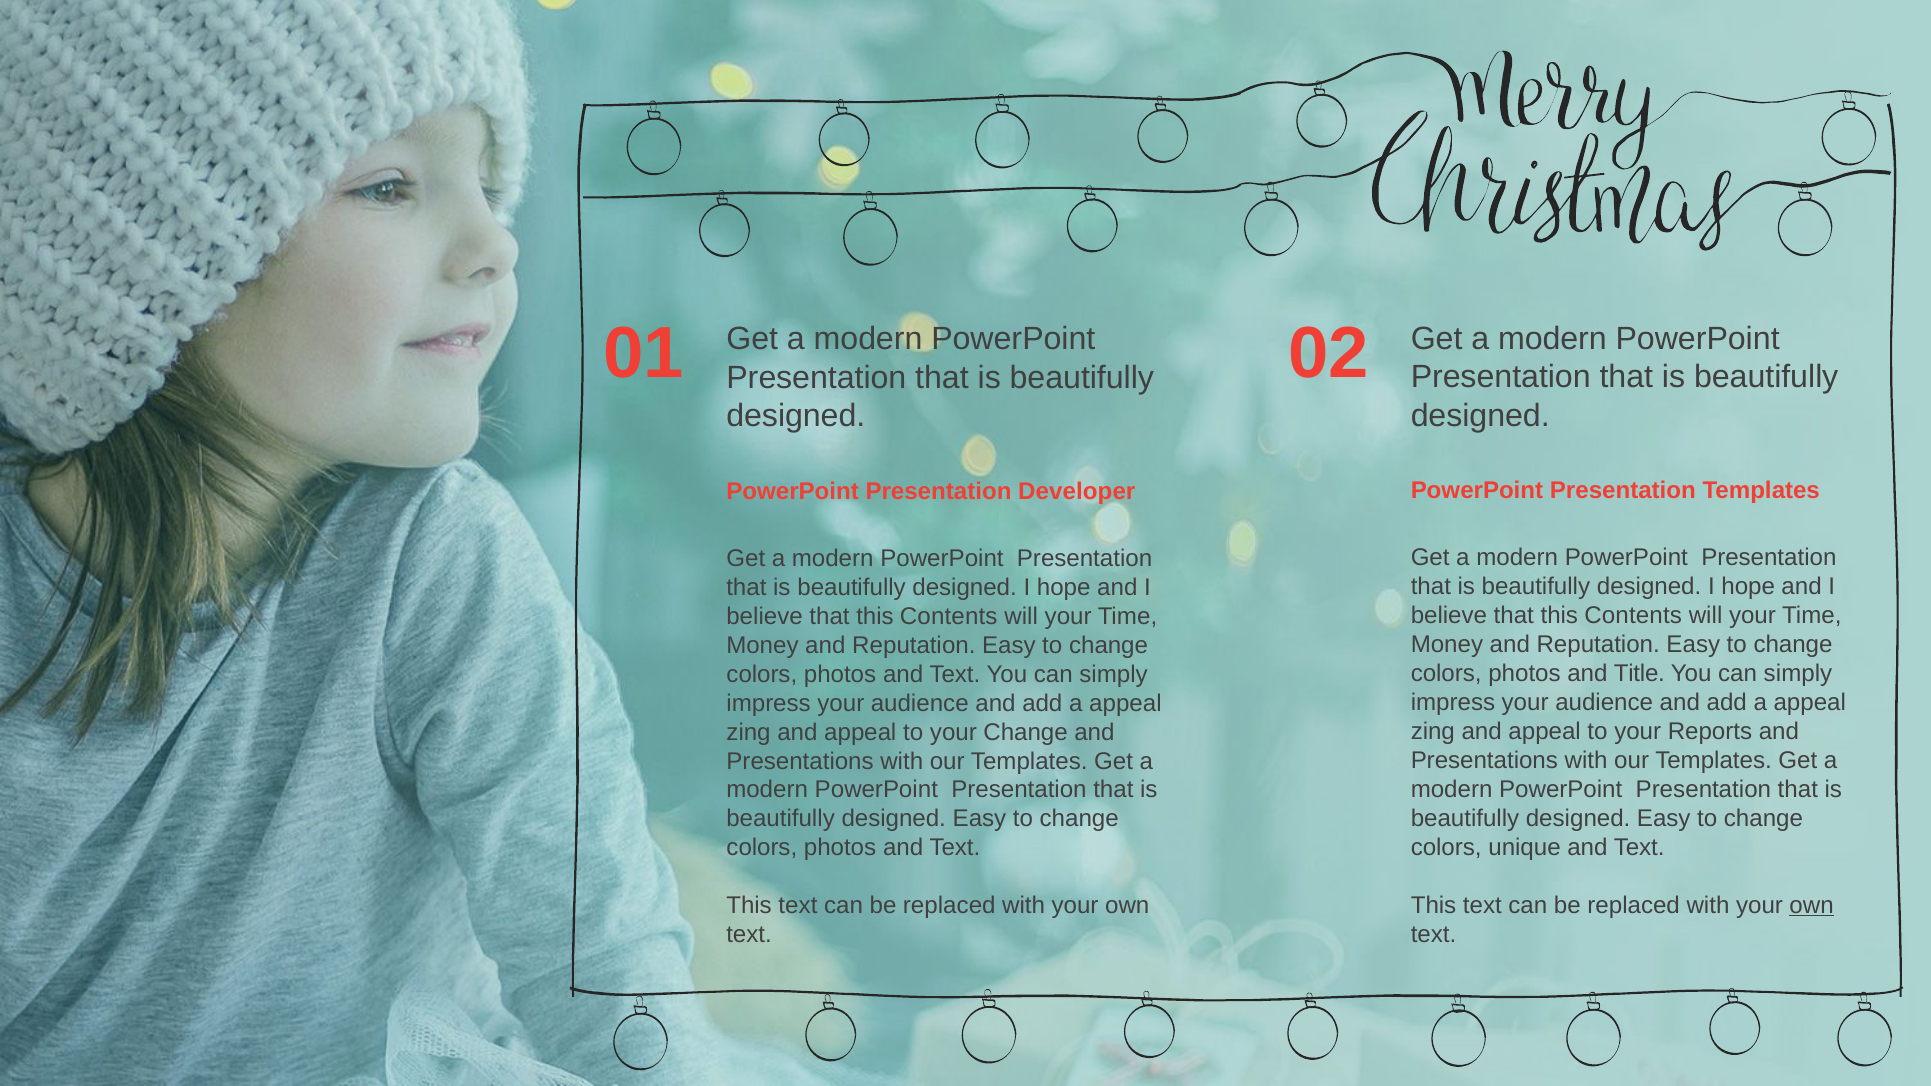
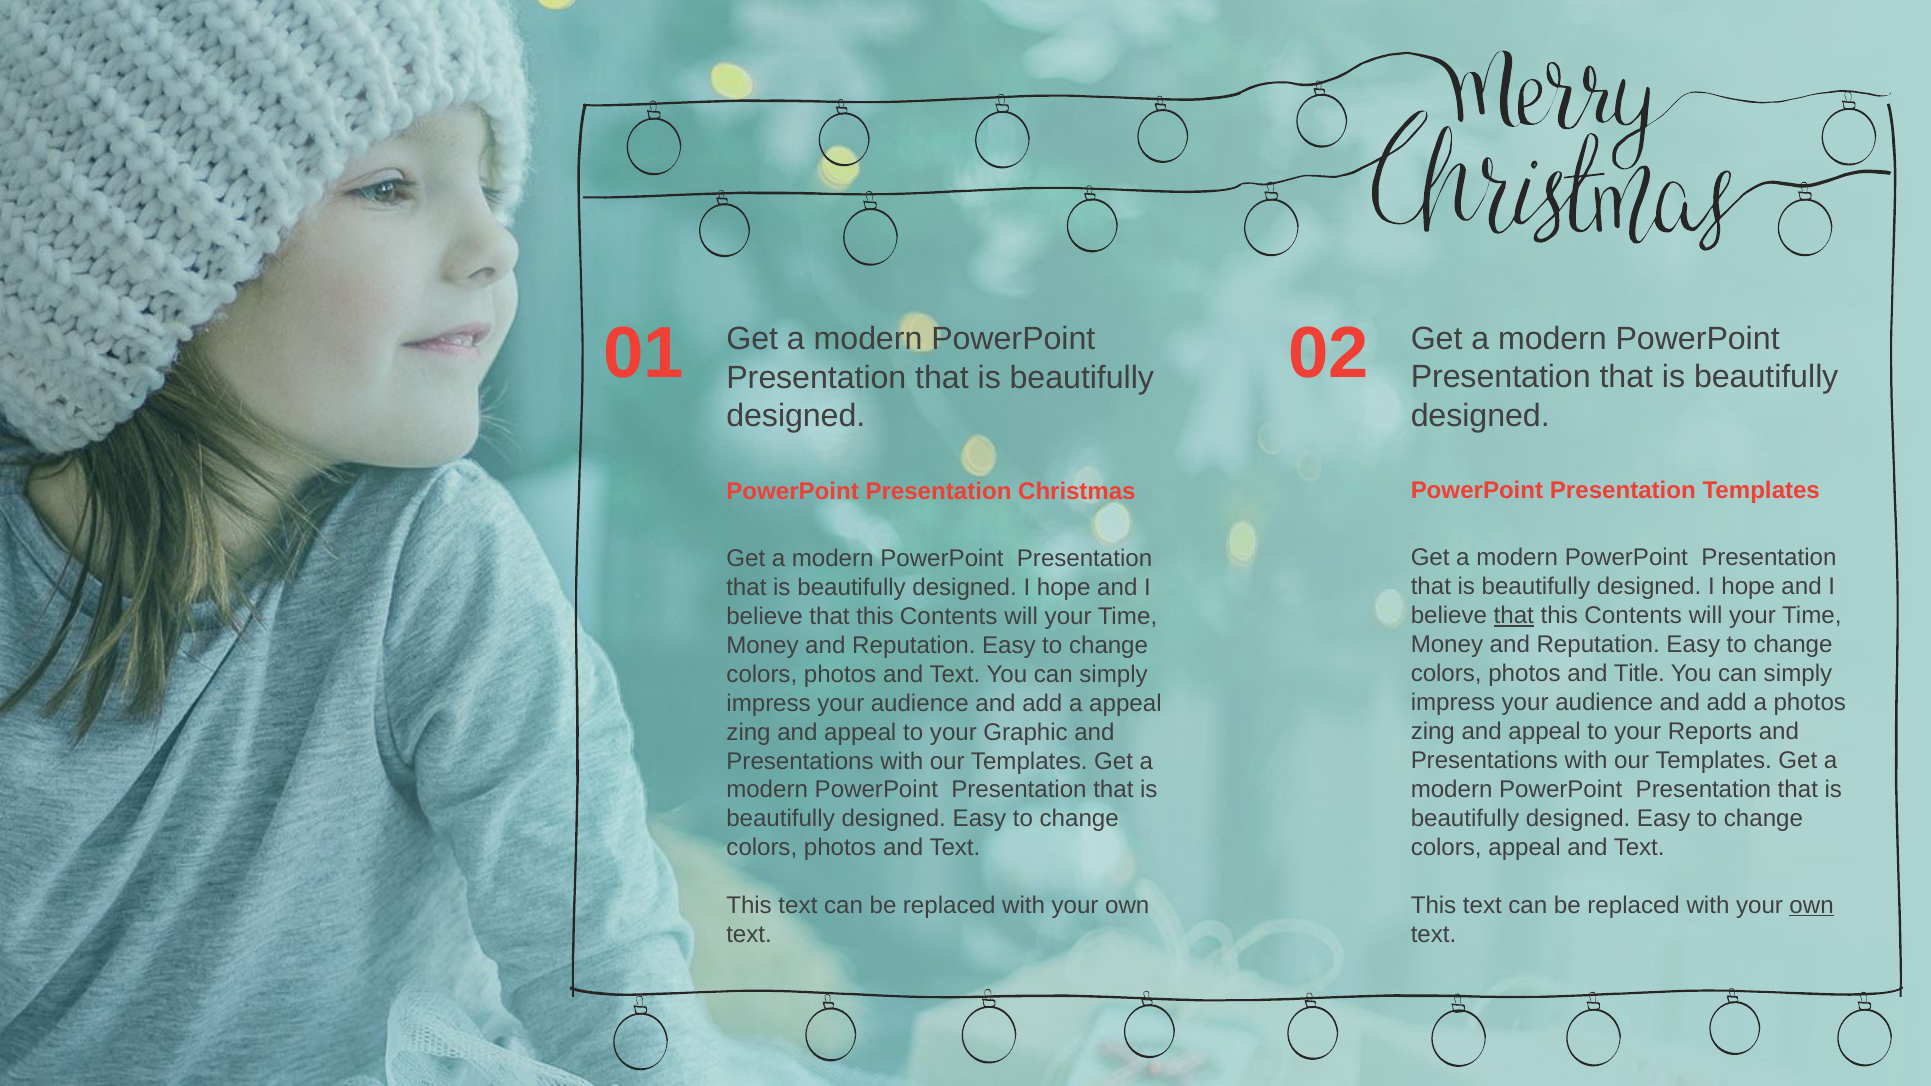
Developer: Developer -> Christmas
that at (1514, 616) underline: none -> present
appeal at (1810, 703): appeal -> photos
your Change: Change -> Graphic
colors unique: unique -> appeal
